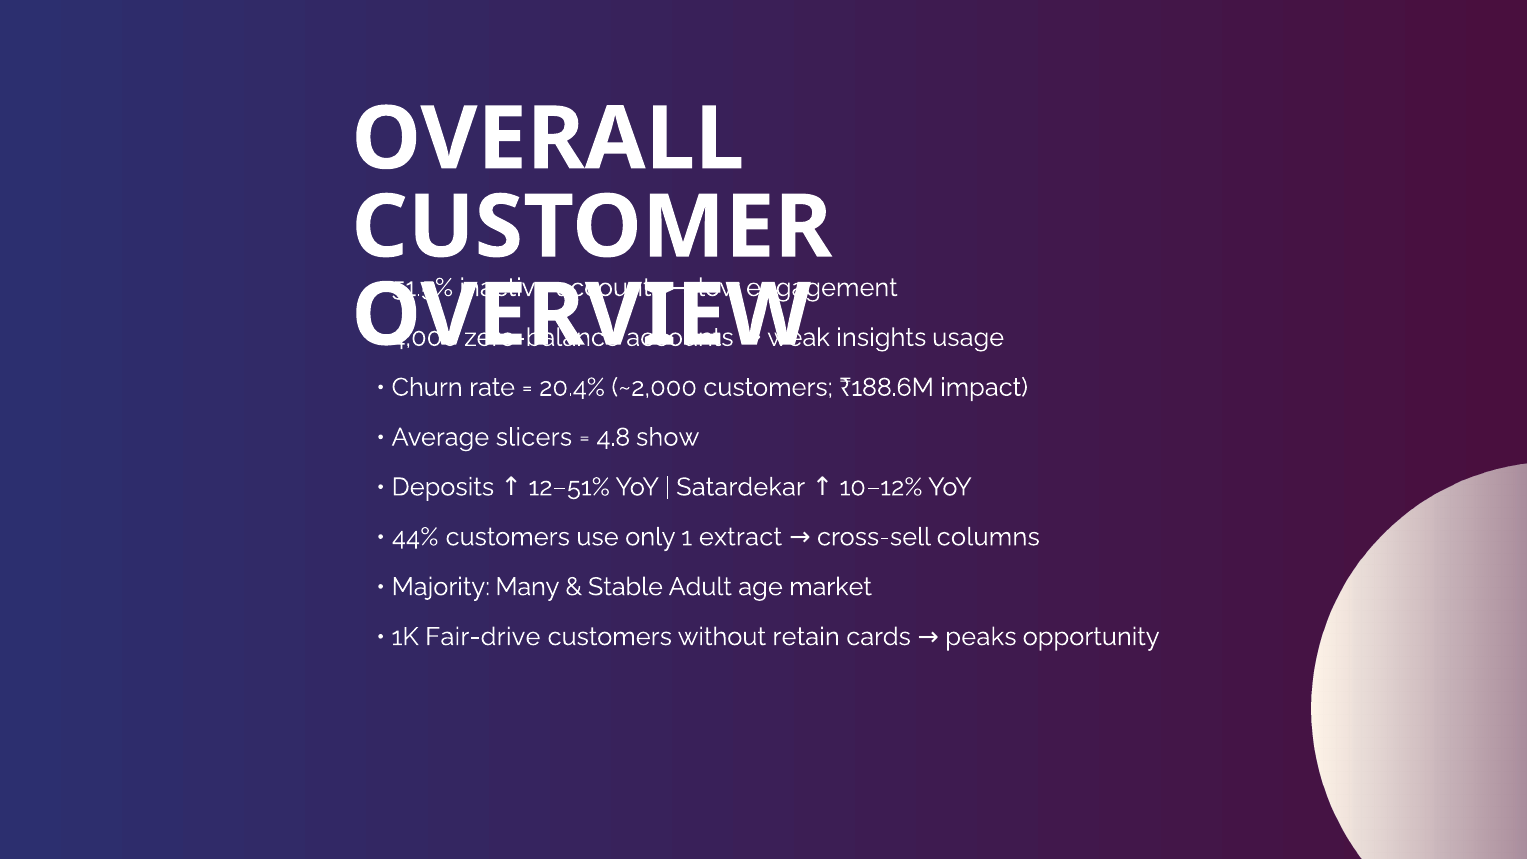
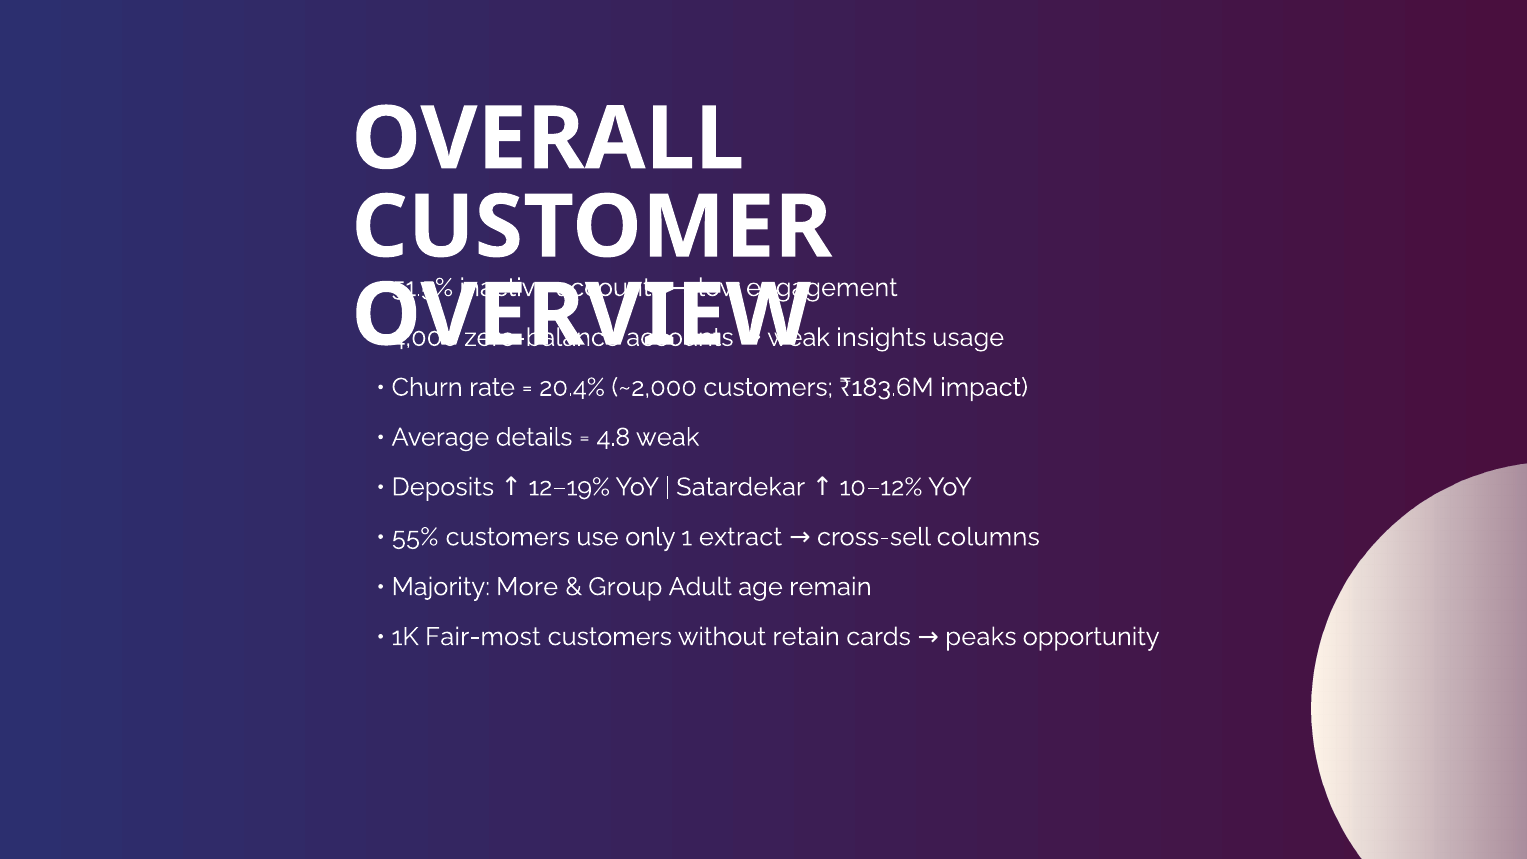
₹188.6M: ₹188.6M -> ₹183.6M
slicers: slicers -> details
4.8 show: show -> weak
12–51%: 12–51% -> 12–19%
44%: 44% -> 55%
Many: Many -> More
Stable: Stable -> Group
market: market -> remain
Fair-drive: Fair-drive -> Fair-most
